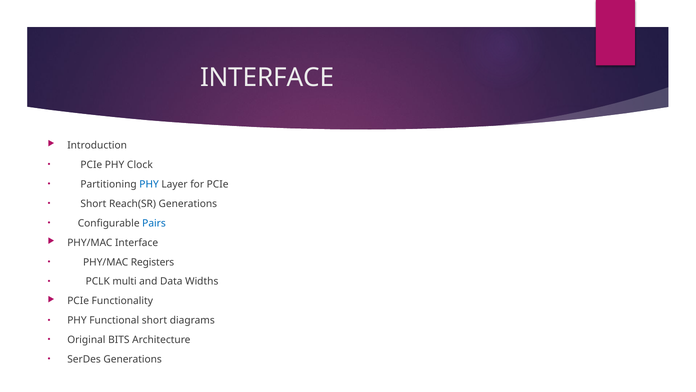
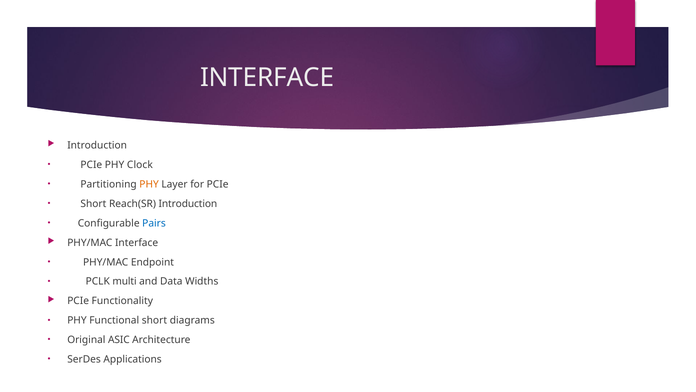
PHY at (149, 184) colour: blue -> orange
Reach(SR Generations: Generations -> Introduction
Registers: Registers -> Endpoint
BITS: BITS -> ASIC
SerDes Generations: Generations -> Applications
